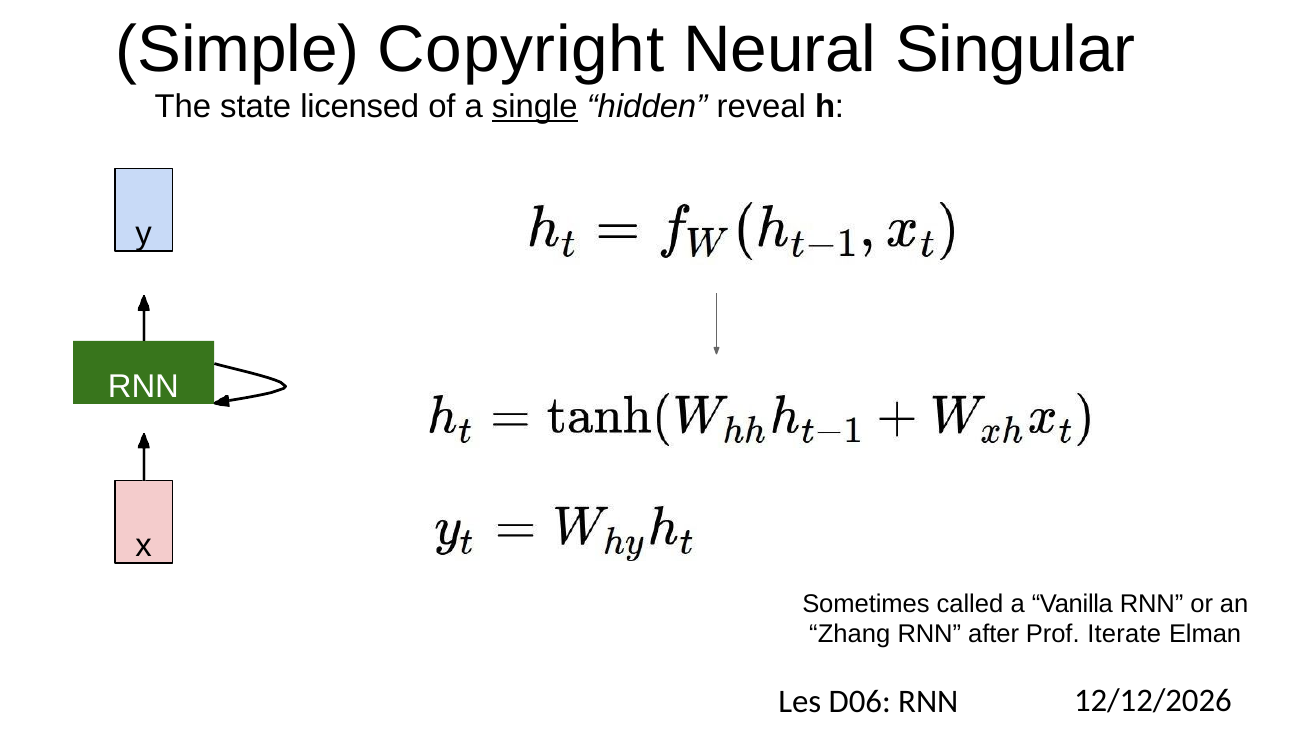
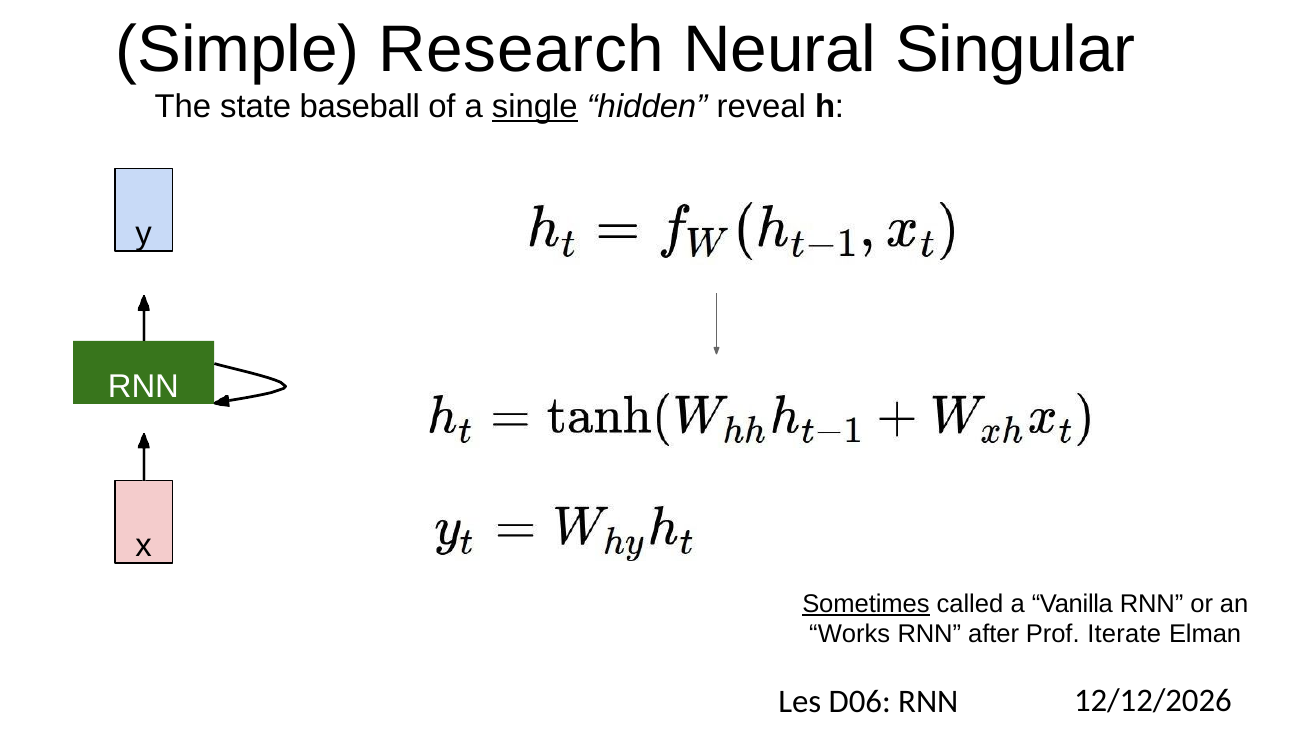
Copyright: Copyright -> Research
licensed: licensed -> baseball
Sometimes underline: none -> present
Zhang: Zhang -> Works
